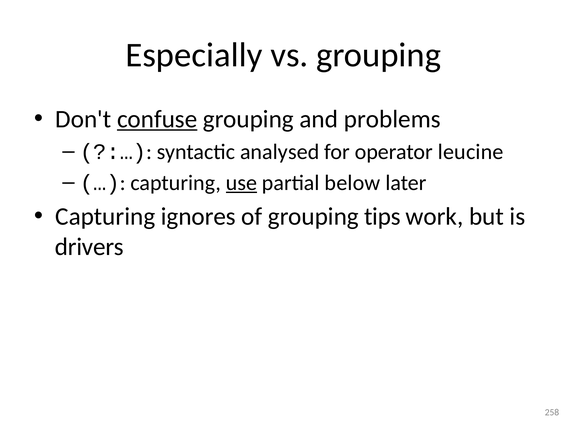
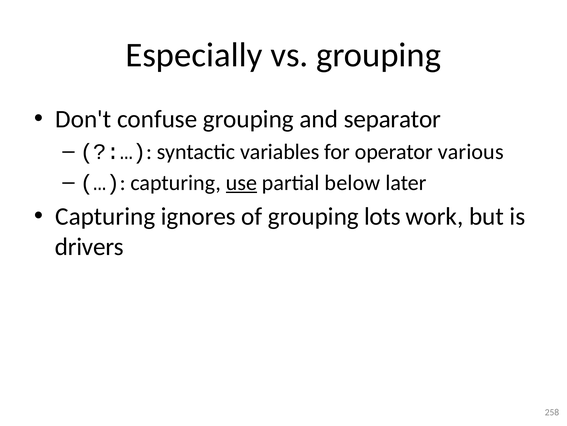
confuse underline: present -> none
problems: problems -> separator
analysed: analysed -> variables
leucine: leucine -> various
tips: tips -> lots
